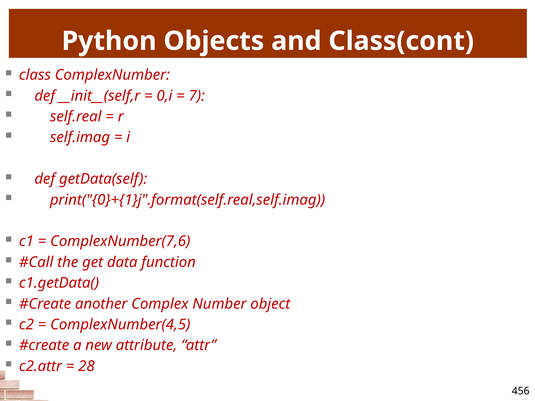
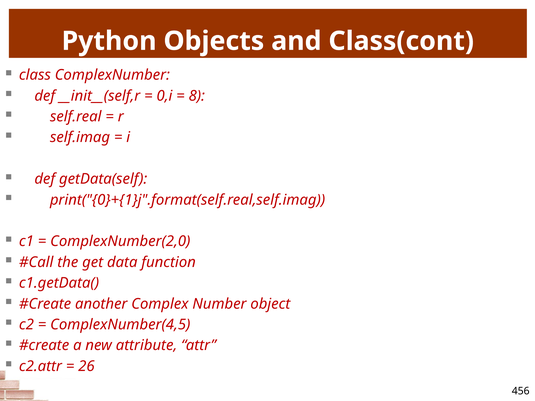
7: 7 -> 8
ComplexNumber(7,6: ComplexNumber(7,6 -> ComplexNumber(2,0
28: 28 -> 26
